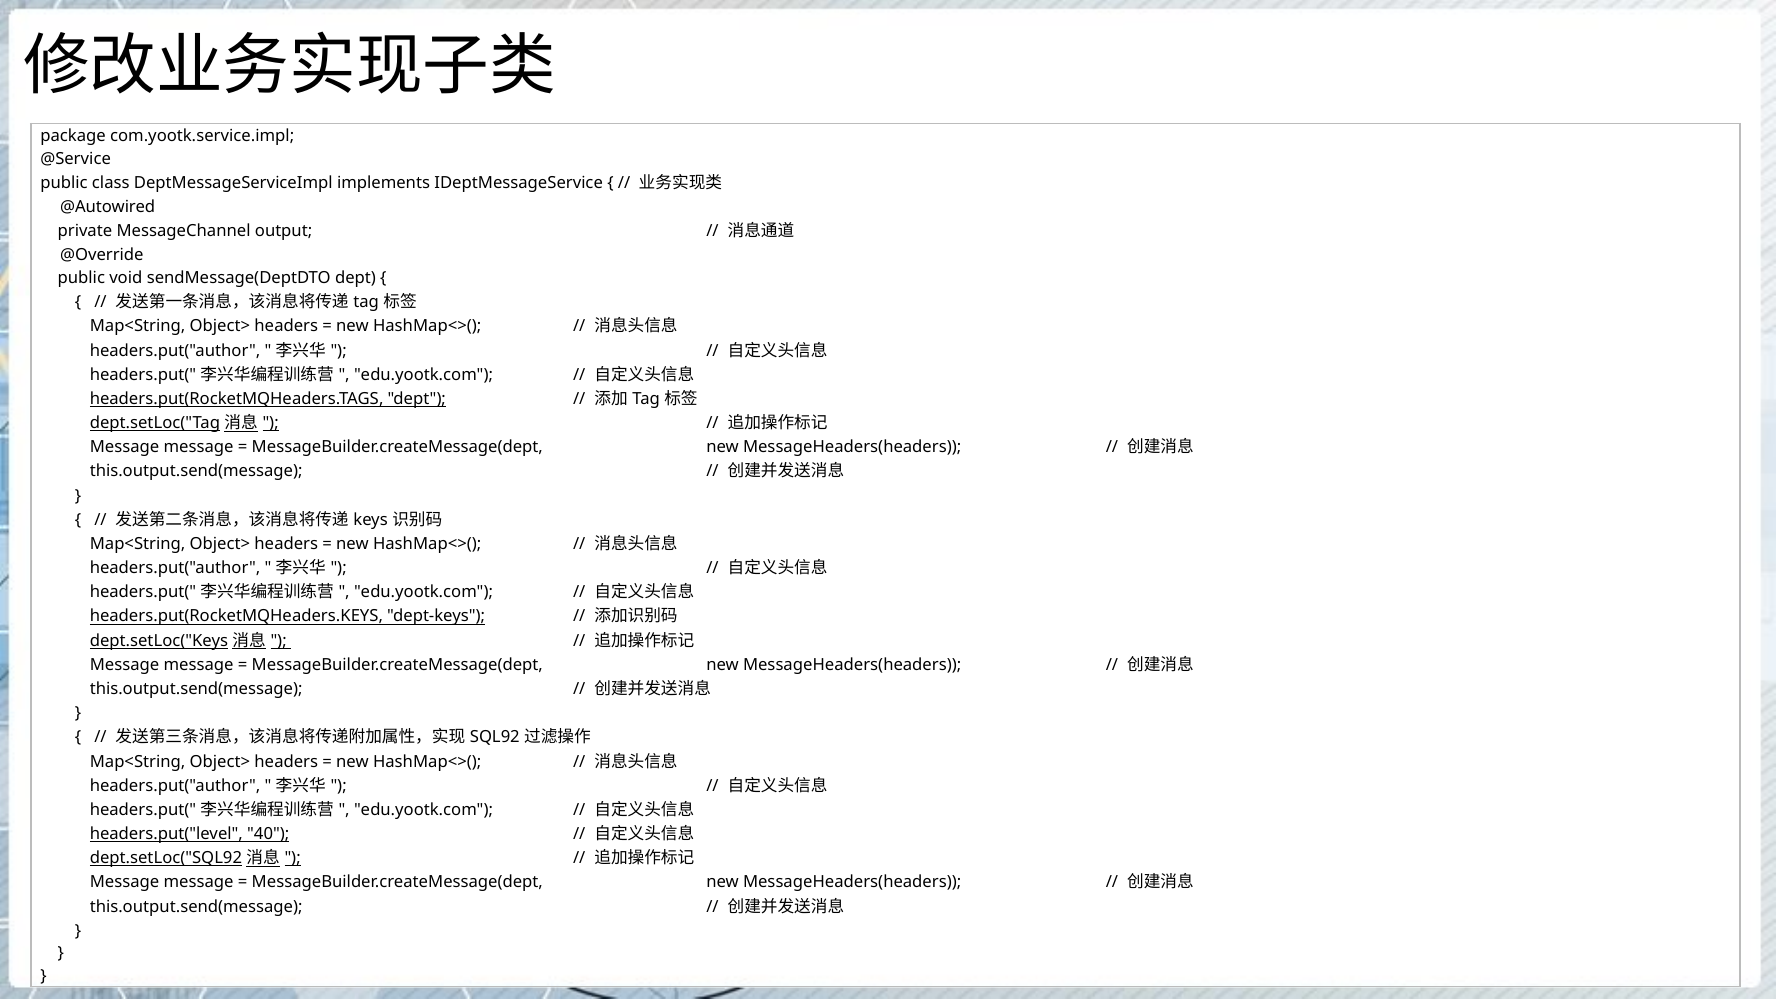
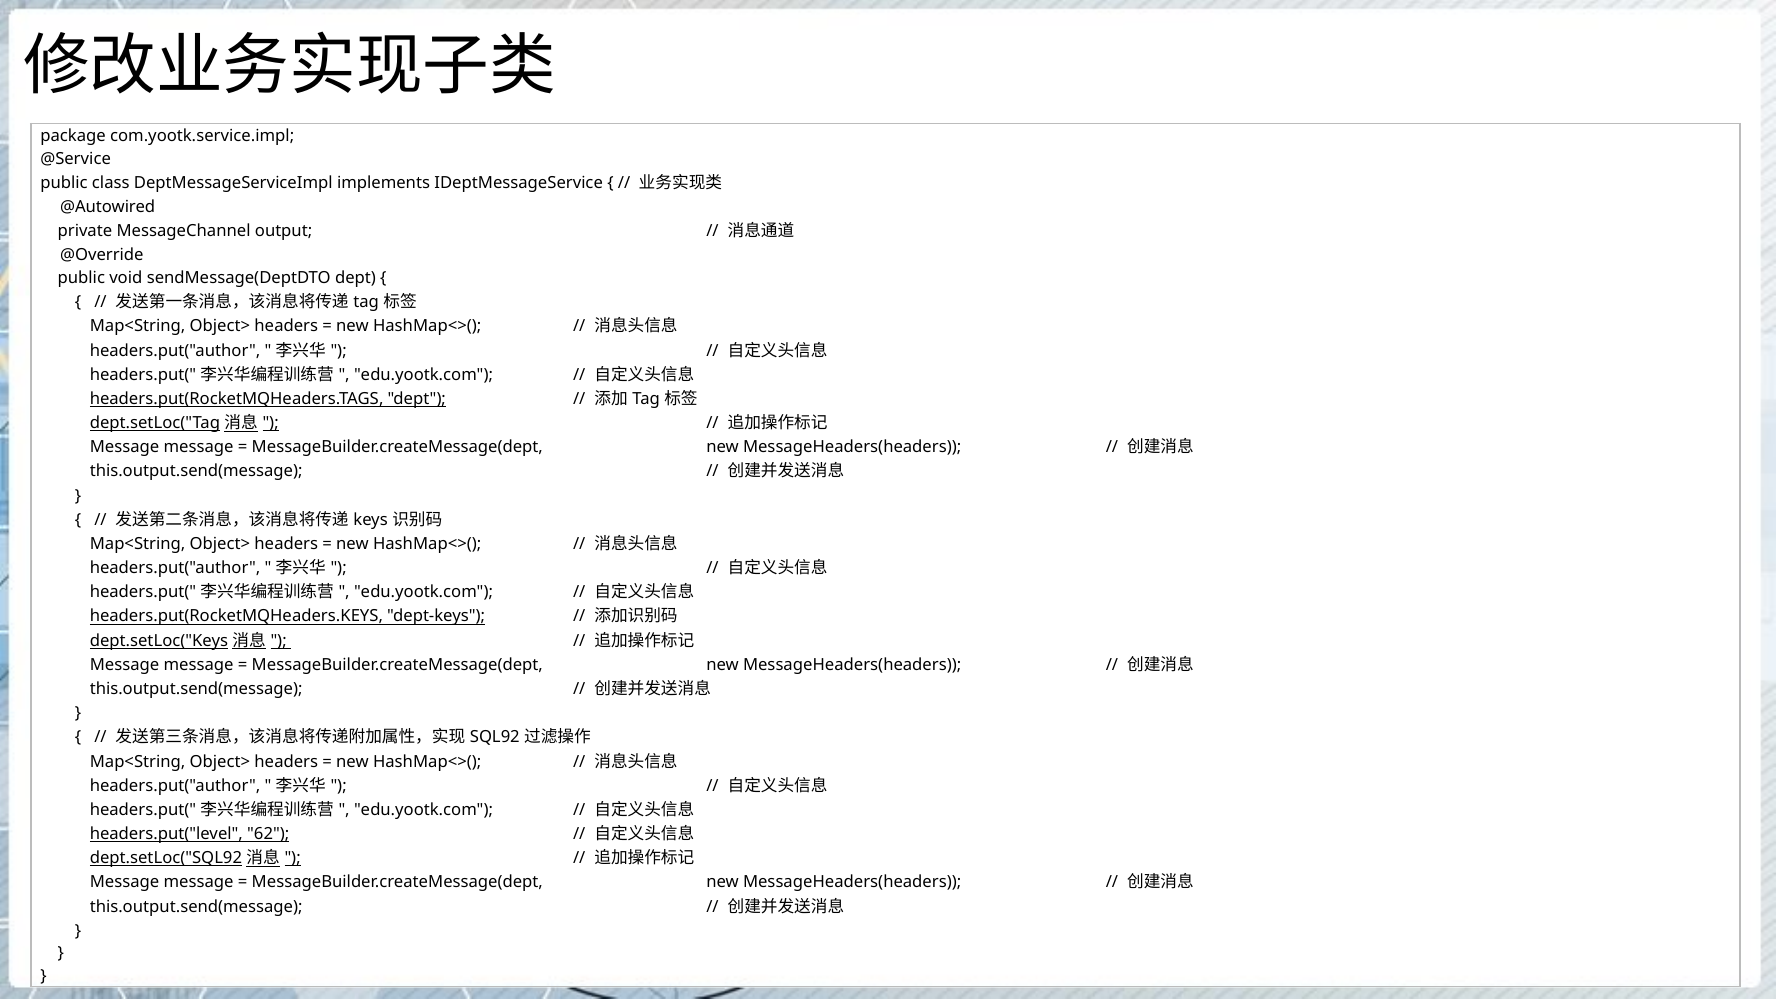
40: 40 -> 62
